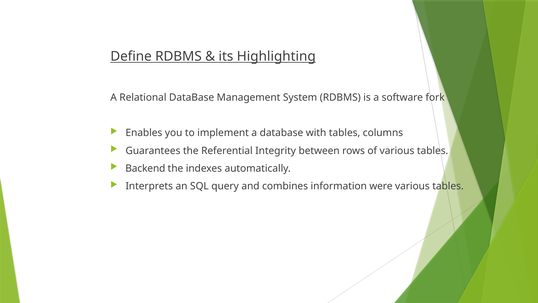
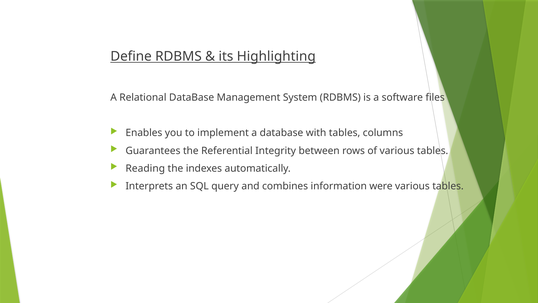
fork: fork -> files
Backend: Backend -> Reading
